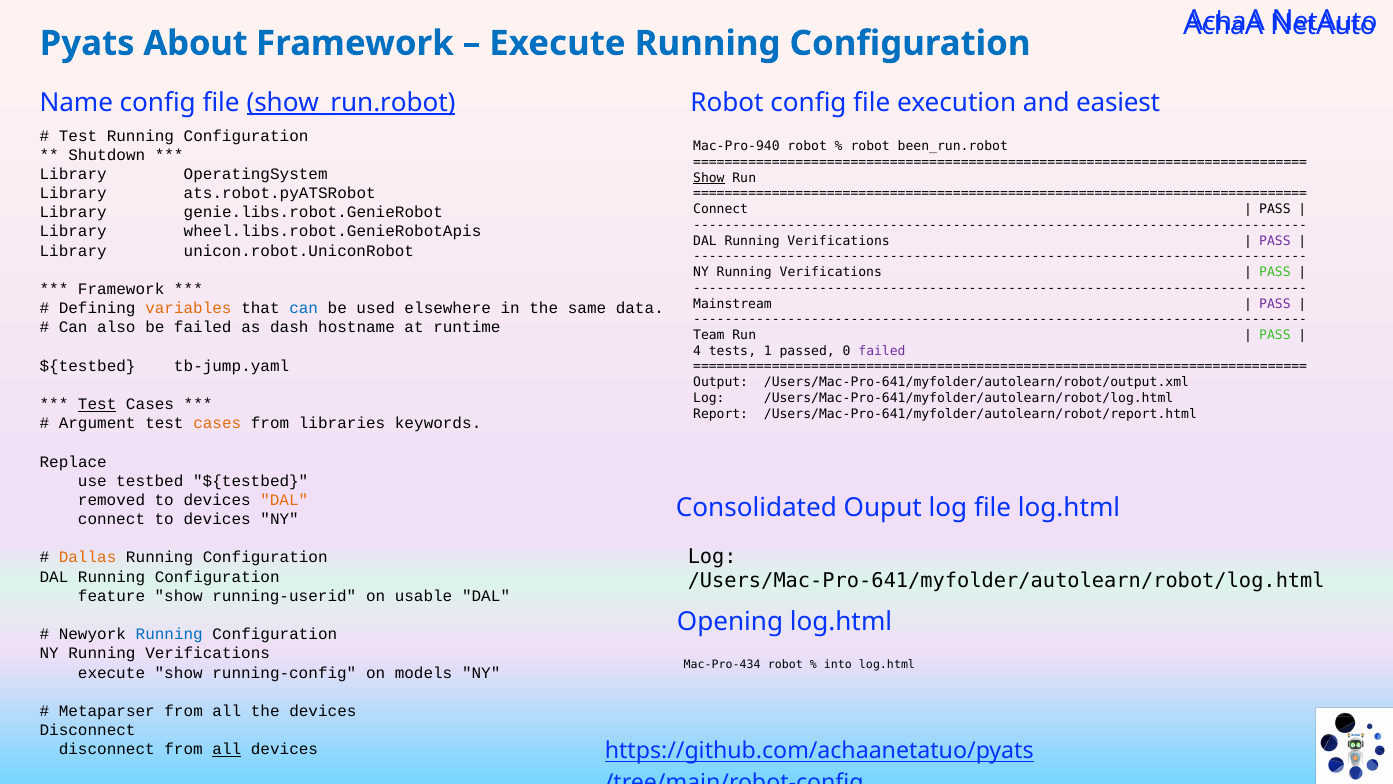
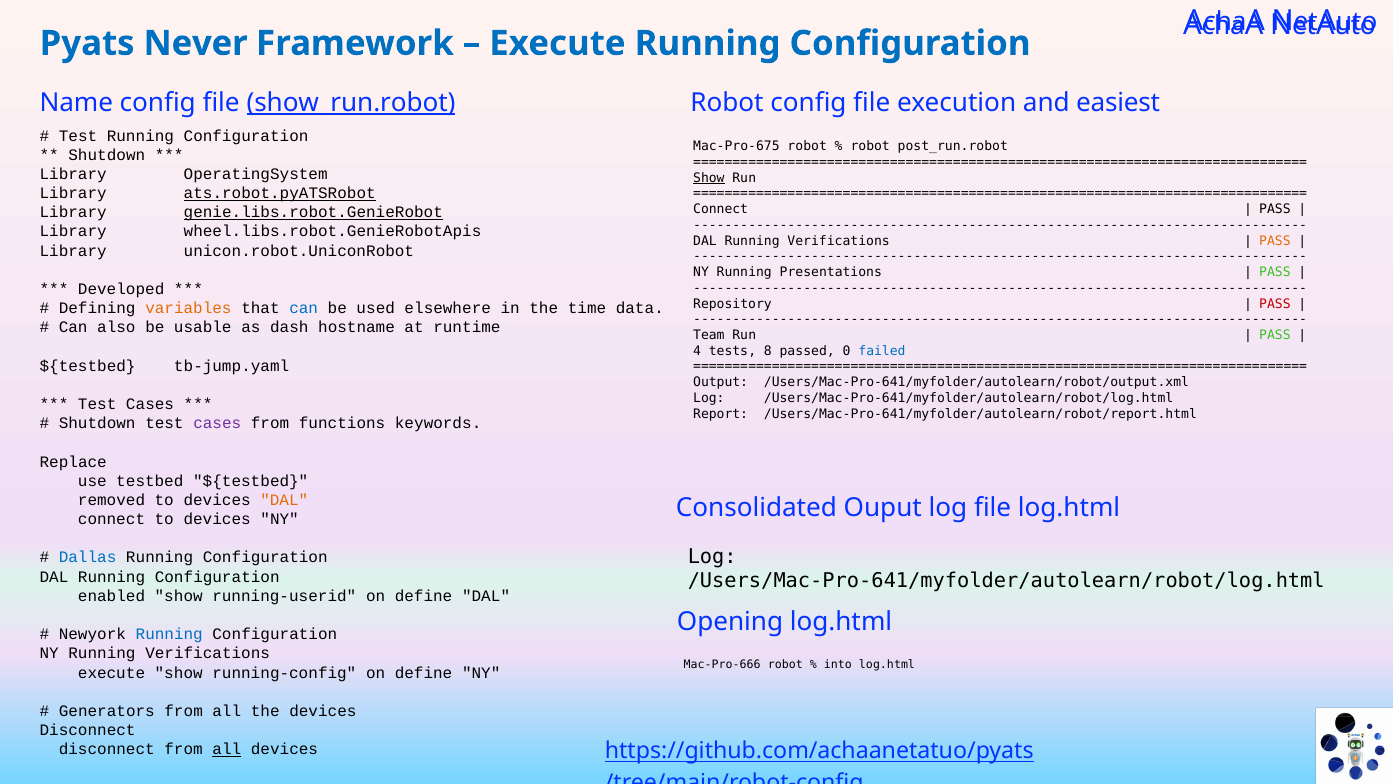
About: About -> Never
Mac-Pro-940: Mac-Pro-940 -> Mac-Pro-675
been_run.robot: been_run.robot -> post_run.robot
ats.robot.pyATSRobot underline: none -> present
genie.libs.robot.GenieRobot underline: none -> present
PASS at (1275, 241) colour: purple -> orange
Verifications at (831, 272): Verifications -> Presentations
Framework at (121, 289): Framework -> Developed
Mainstream: Mainstream -> Repository
PASS at (1275, 304) colour: purple -> red
same: same -> time
be failed: failed -> usable
1: 1 -> 8
failed at (882, 351) colour: purple -> blue
Test at (97, 404) underline: present -> none
Argument at (97, 423): Argument -> Shutdown
cases at (217, 423) colour: orange -> purple
libraries: libraries -> functions
Dallas colour: orange -> blue
feature: feature -> enabled
usable at (424, 596): usable -> define
Mac-Pro-434: Mac-Pro-434 -> Mac-Pro-666
running-config on models: models -> define
Metaparser: Metaparser -> Generators
